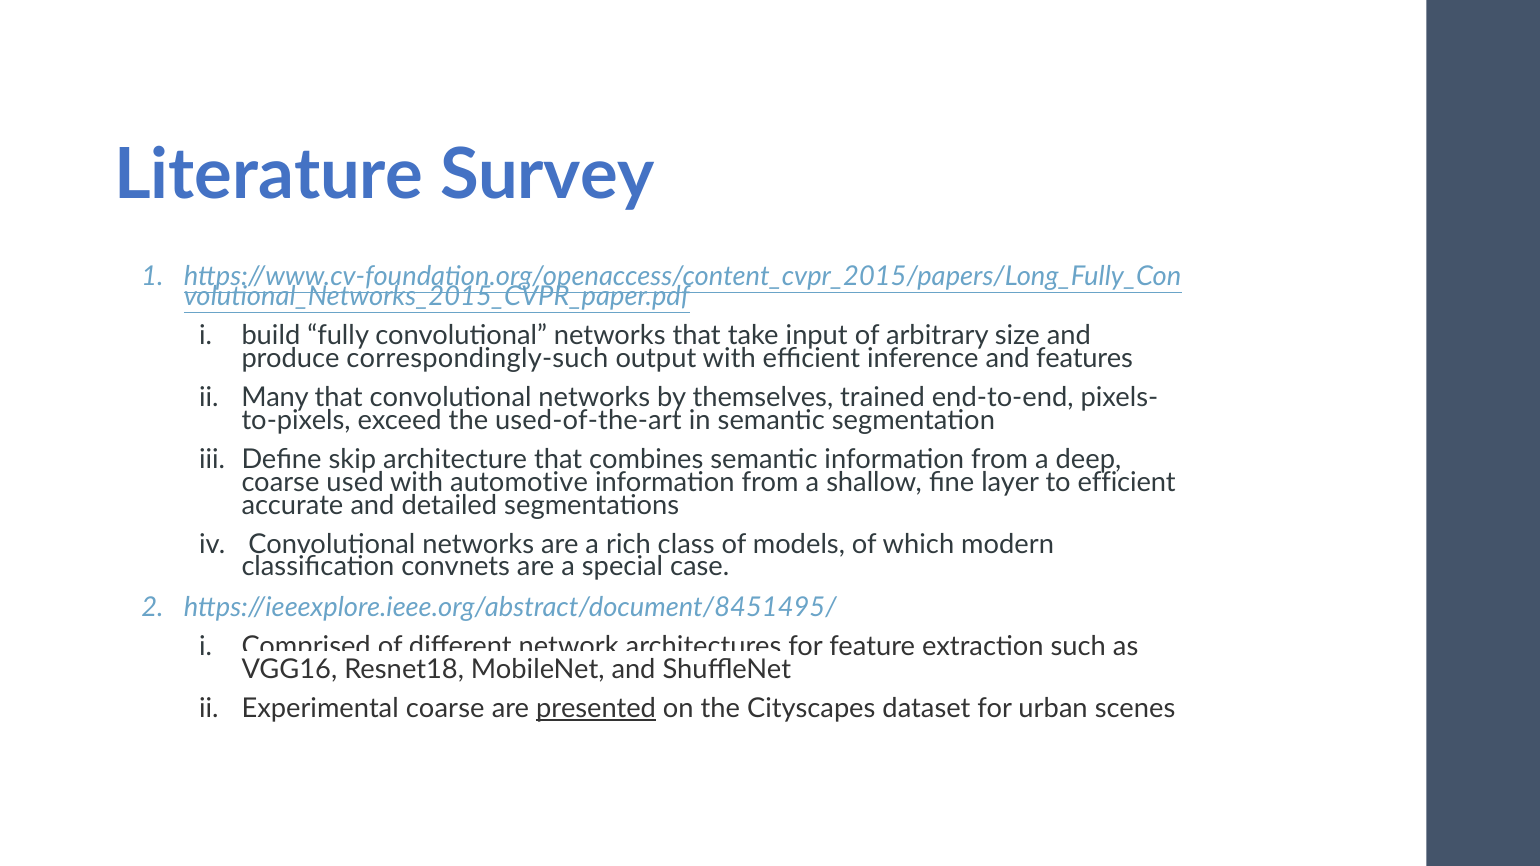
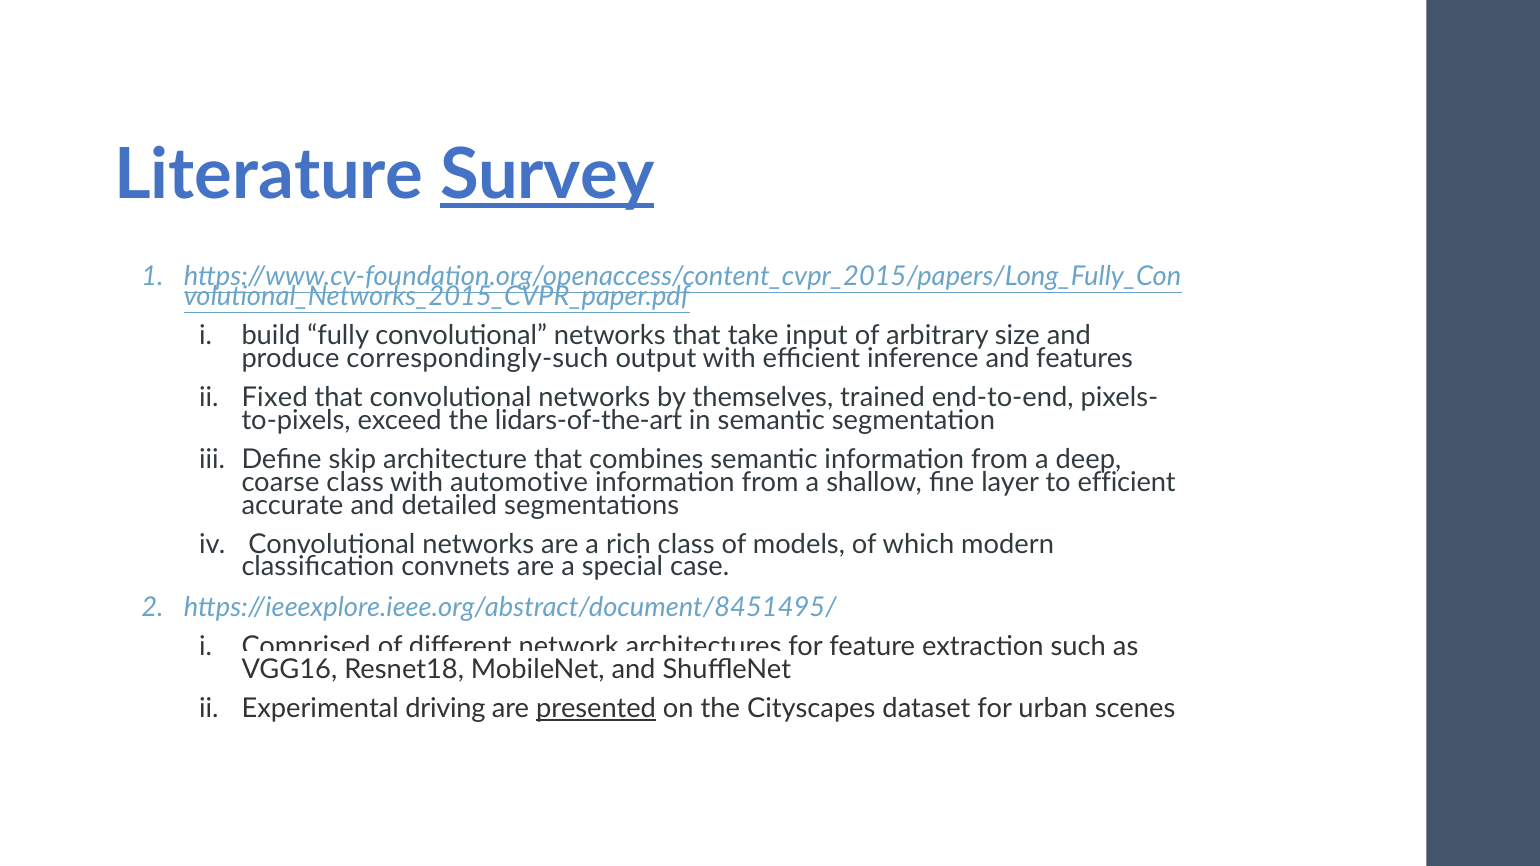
Survey underline: none -> present
Many: Many -> Fixed
used-of-the-art: used-of-the-art -> lidars-of-the-art
coarse used: used -> class
Experimental coarse: coarse -> driving
